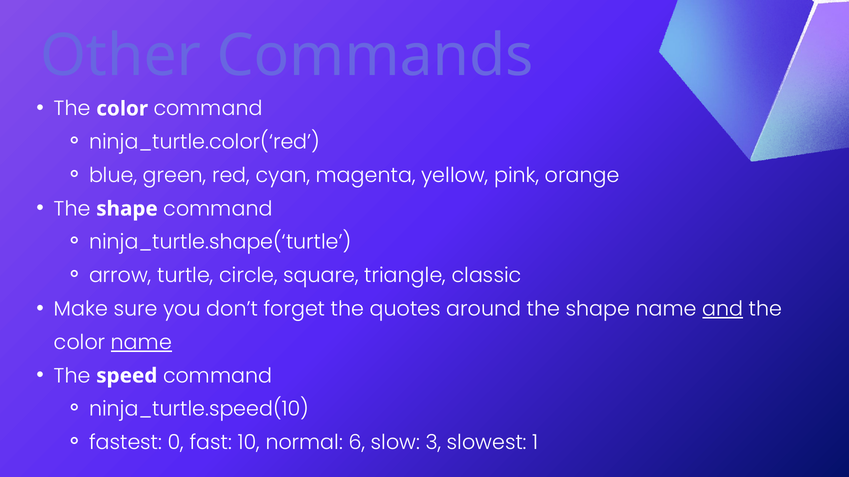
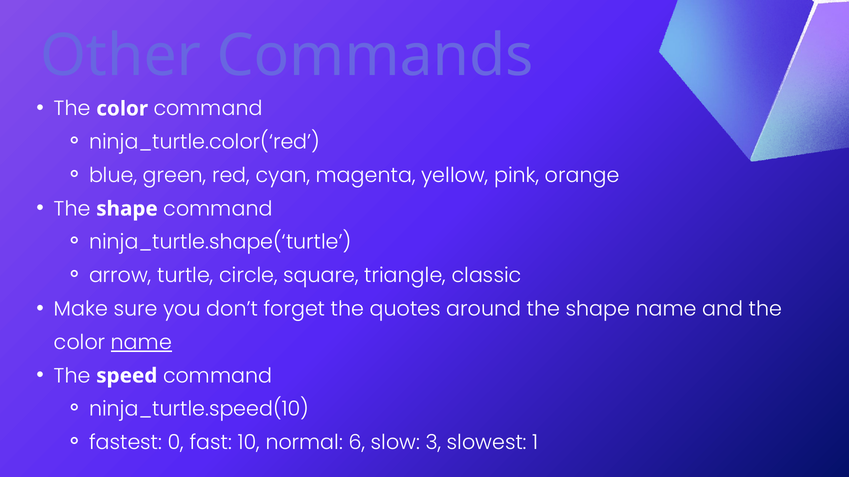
and underline: present -> none
